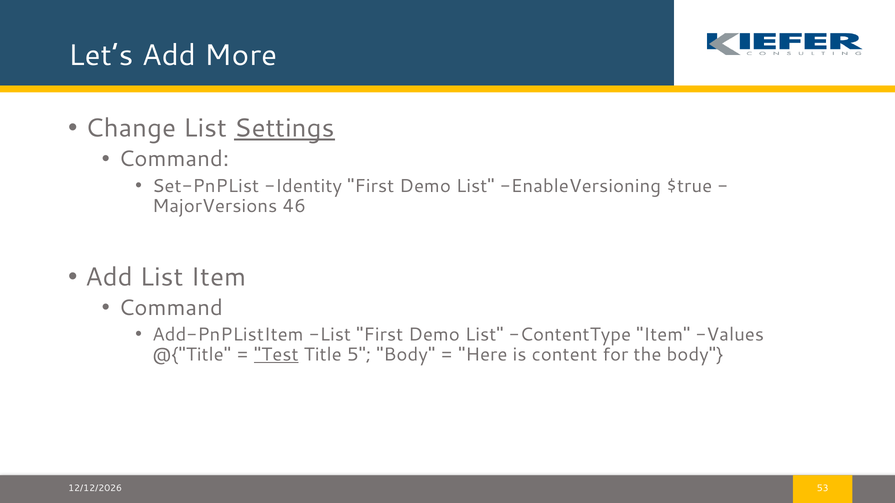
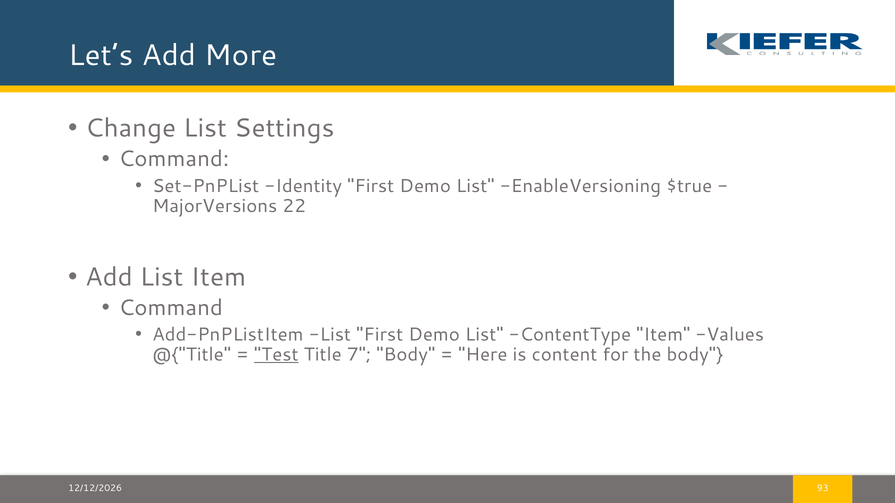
Settings underline: present -> none
46: 46 -> 22
5: 5 -> 7
53: 53 -> 93
